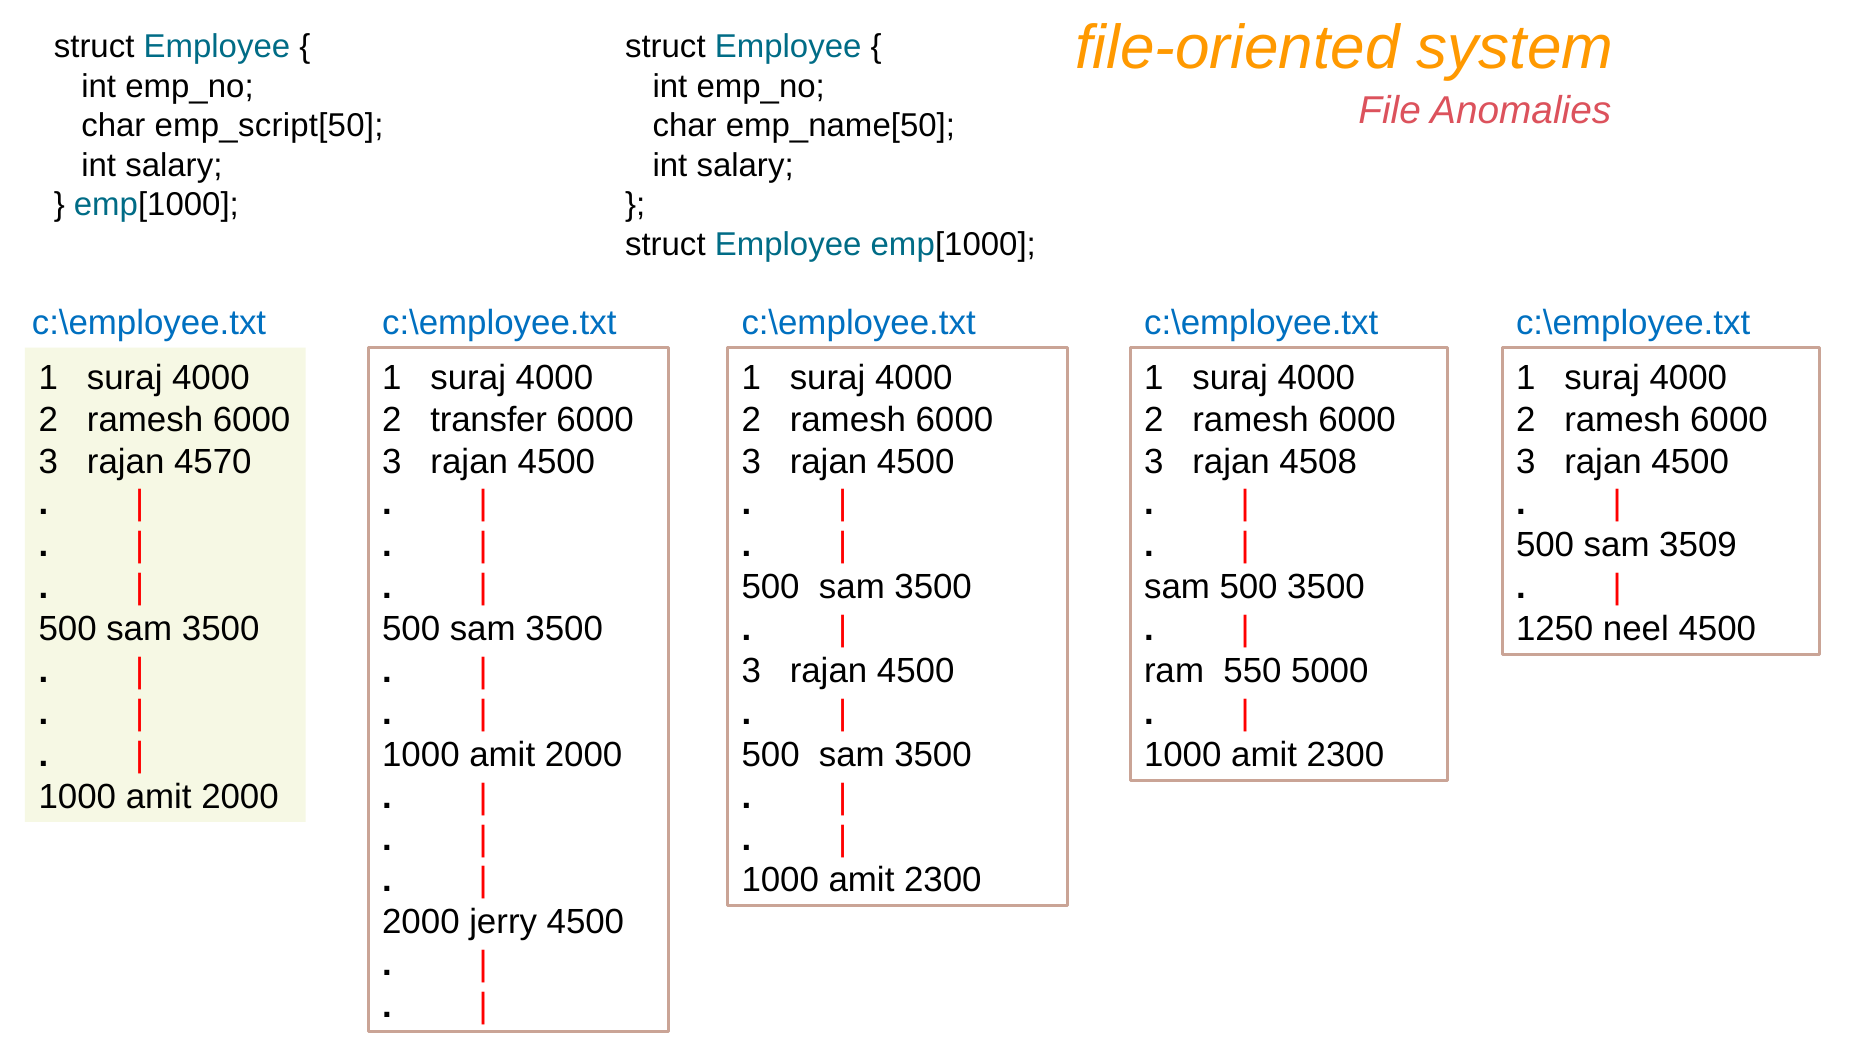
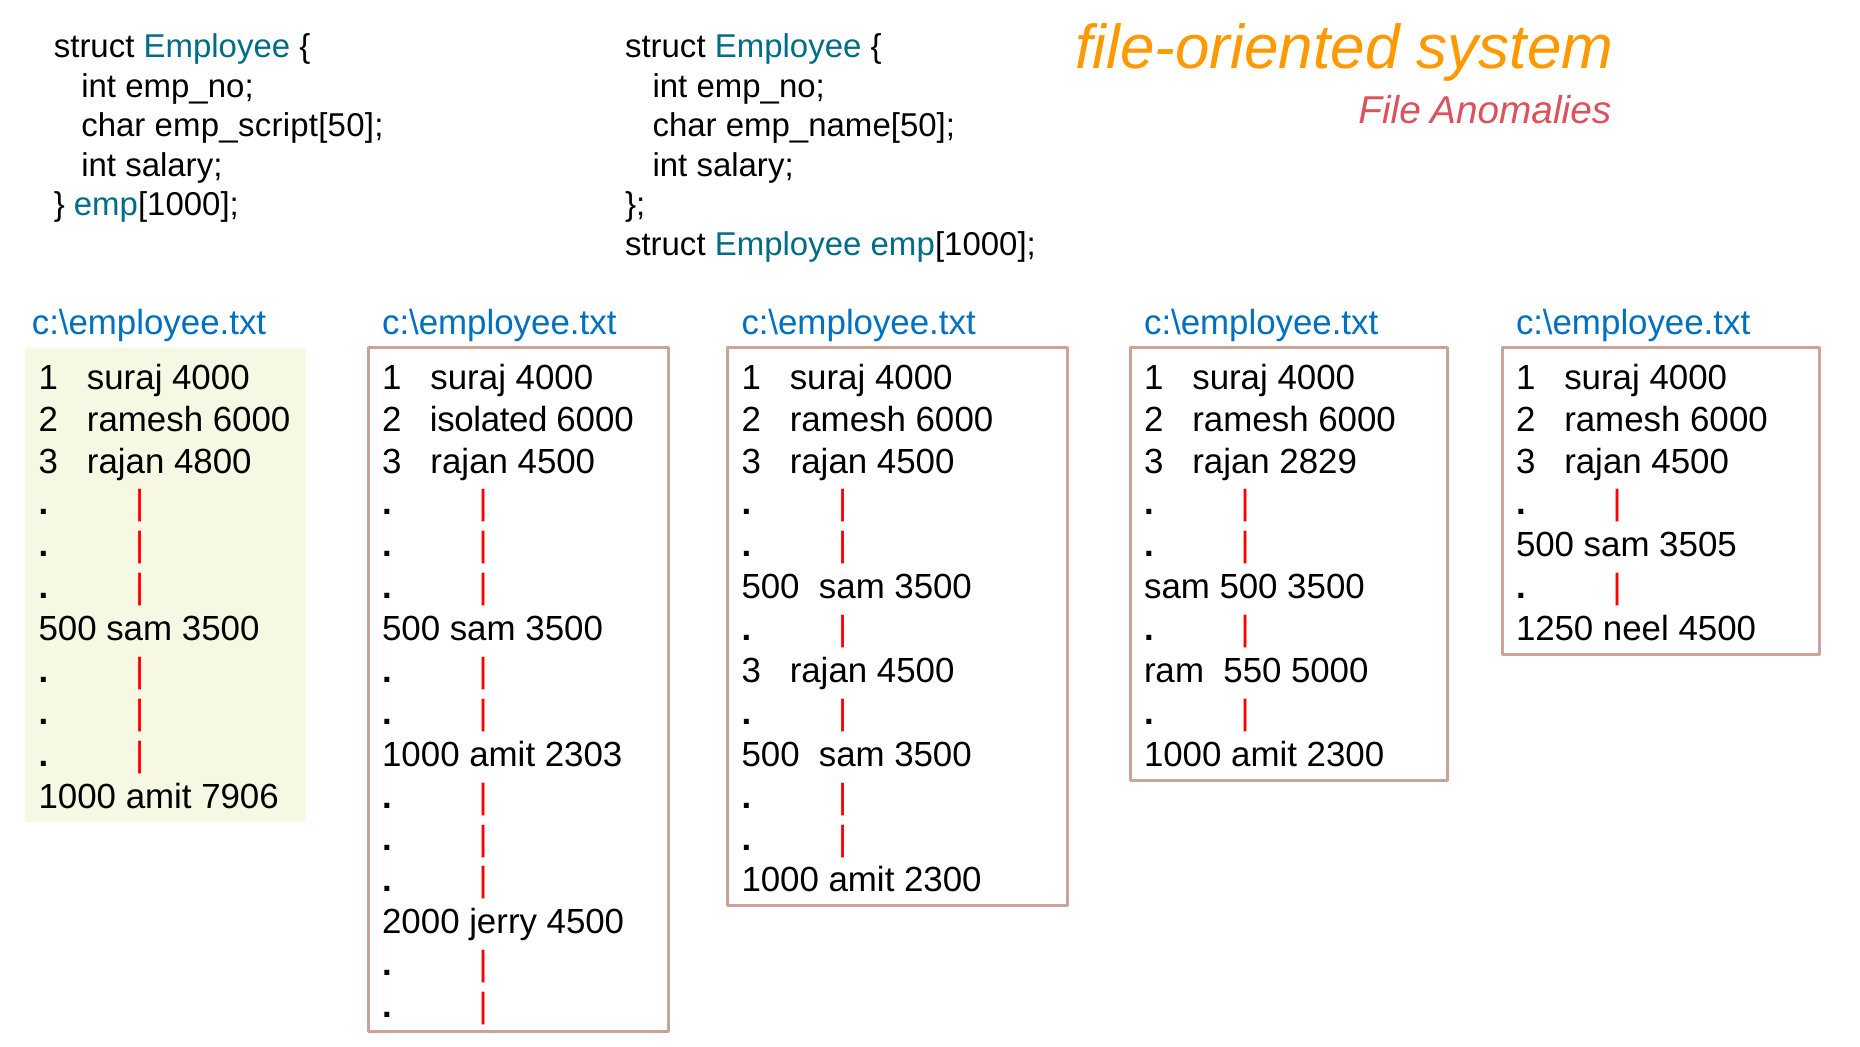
transfer: transfer -> isolated
4570: 4570 -> 4800
4508: 4508 -> 2829
3509: 3509 -> 3505
2000 at (584, 754): 2000 -> 2303
2000 at (240, 796): 2000 -> 7906
